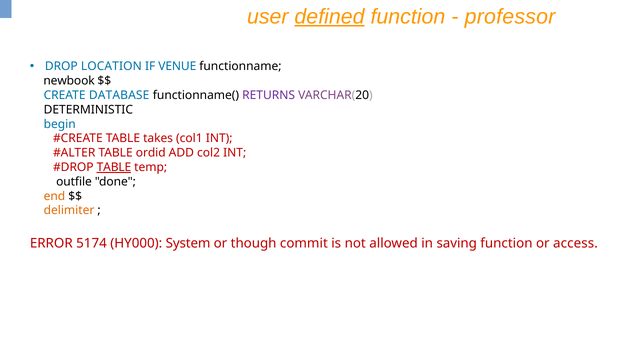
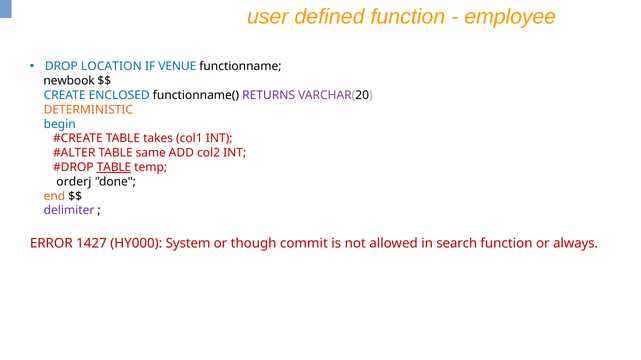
defined underline: present -> none
professor: professor -> employee
DATABASE: DATABASE -> ENCLOSED
DETERMINISTIC colour: black -> orange
ordid: ordid -> same
outfile: outfile -> orderj
delimiter colour: orange -> purple
5174: 5174 -> 1427
saving: saving -> search
access: access -> always
